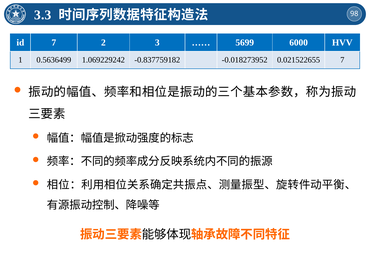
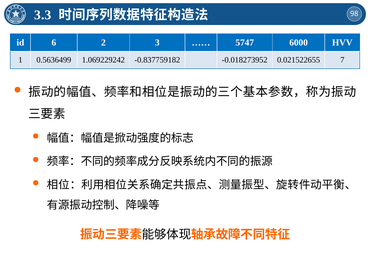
id 7: 7 -> 6
5699: 5699 -> 5747
